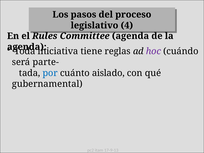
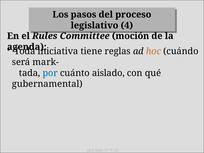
Committee agenda: agenda -> moción
hoc colour: purple -> orange
parte-: parte- -> mark-
